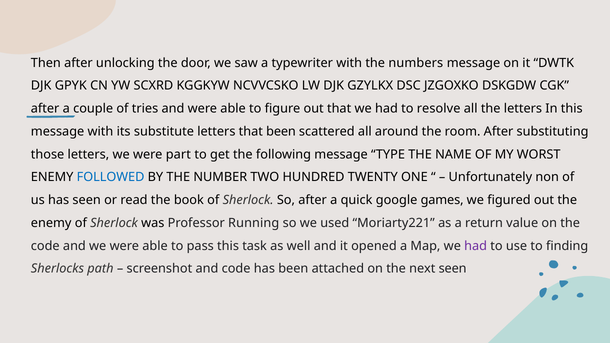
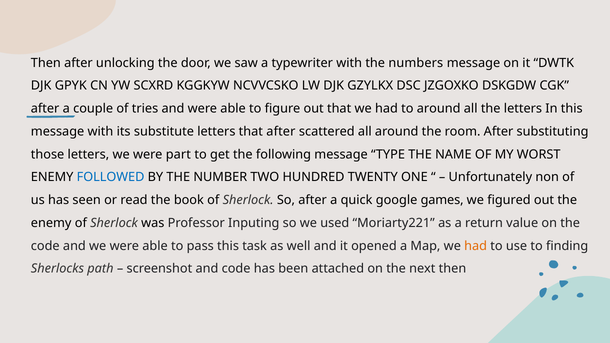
to resolve: resolve -> around
that been: been -> after
Running: Running -> Inputing
had at (476, 246) colour: purple -> orange
next seen: seen -> then
